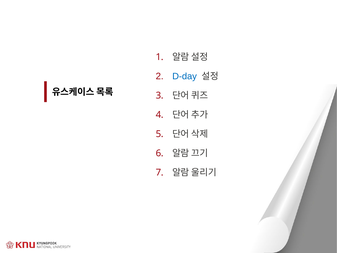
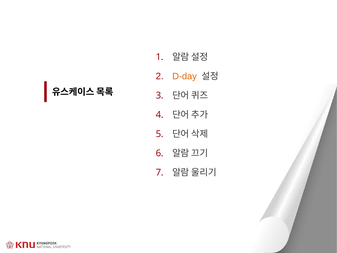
D-day colour: blue -> orange
